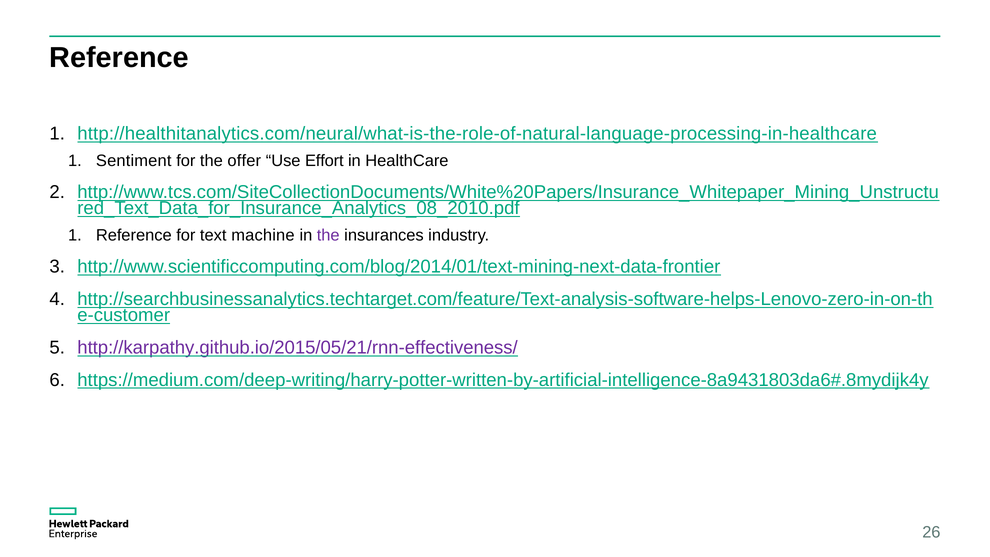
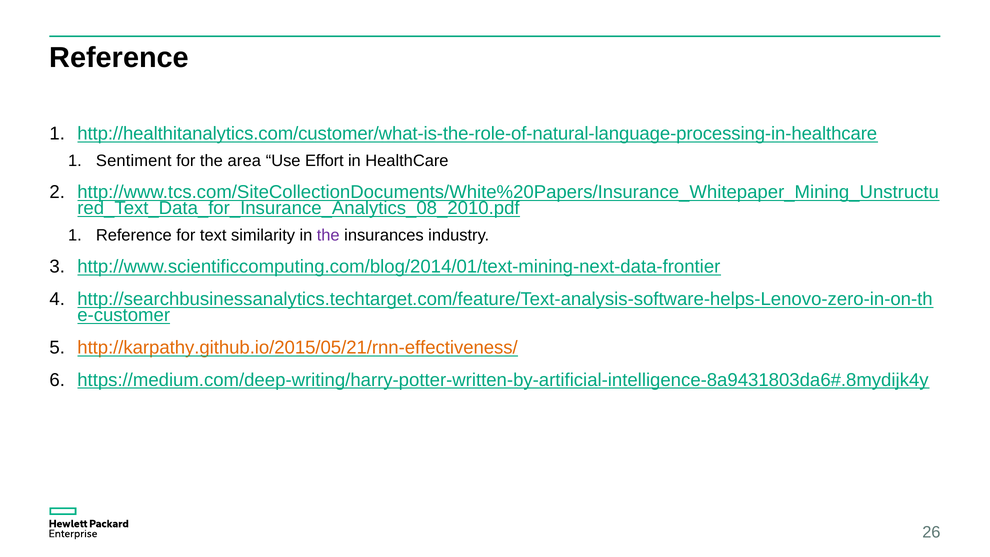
http://healthitanalytics.com/neural/what-is-the-role-of-natural-language-processing-in-healthcare: http://healthitanalytics.com/neural/what-is-the-role-of-natural-language-processing-in-healthcare -> http://healthitanalytics.com/customer/what-is-the-role-of-natural-language-processing-in-healthcare
offer: offer -> area
machine: machine -> similarity
http://karpathy.github.io/2015/05/21/rnn-effectiveness/ colour: purple -> orange
